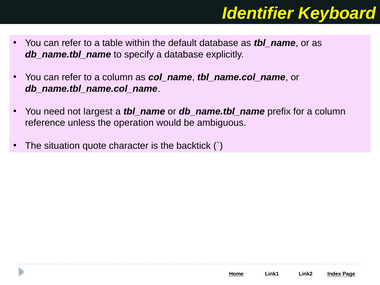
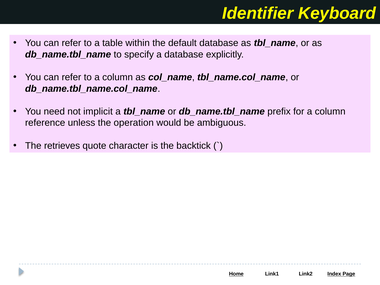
largest: largest -> implicit
situation: situation -> retrieves
